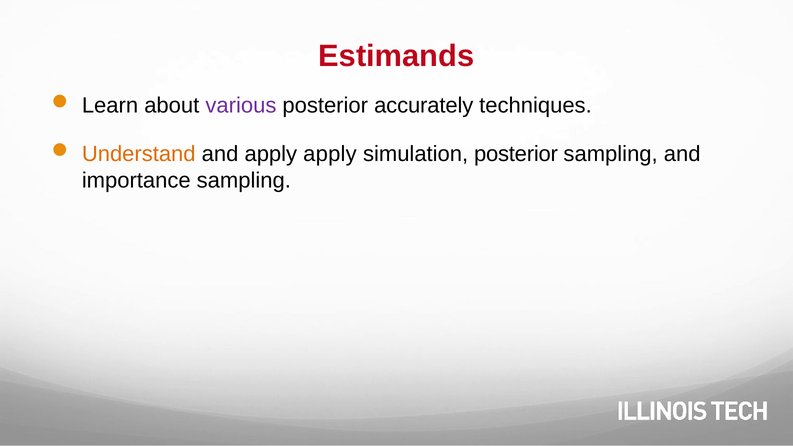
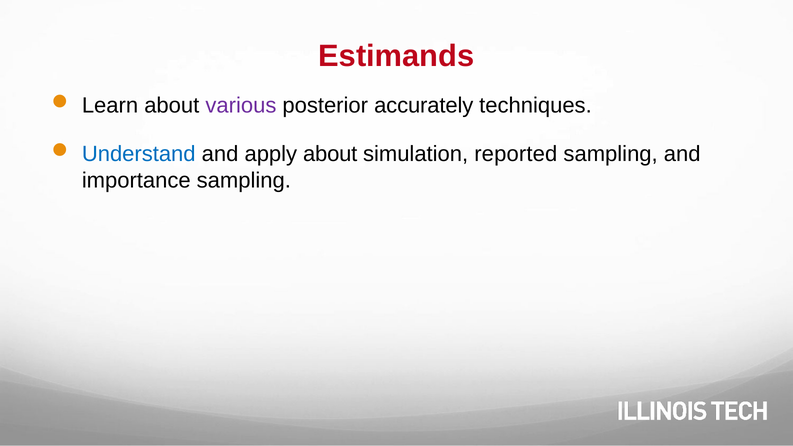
Understand colour: orange -> blue
apply apply: apply -> about
simulation posterior: posterior -> reported
